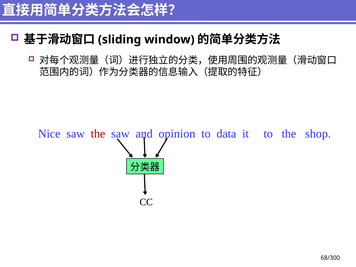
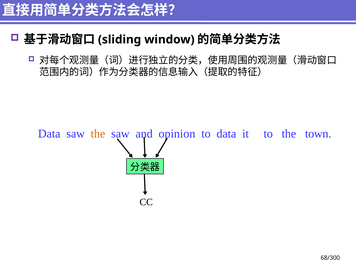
Nice at (49, 134): Nice -> Data
the at (98, 134) colour: red -> orange
shop: shop -> town
